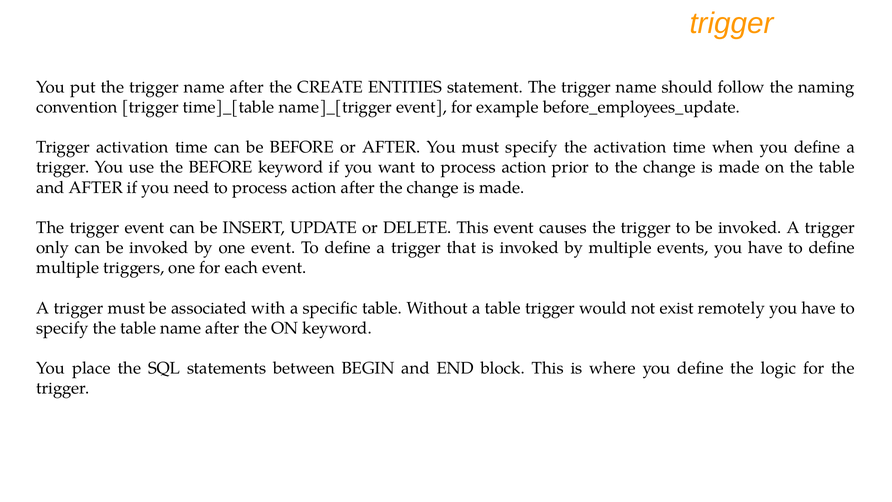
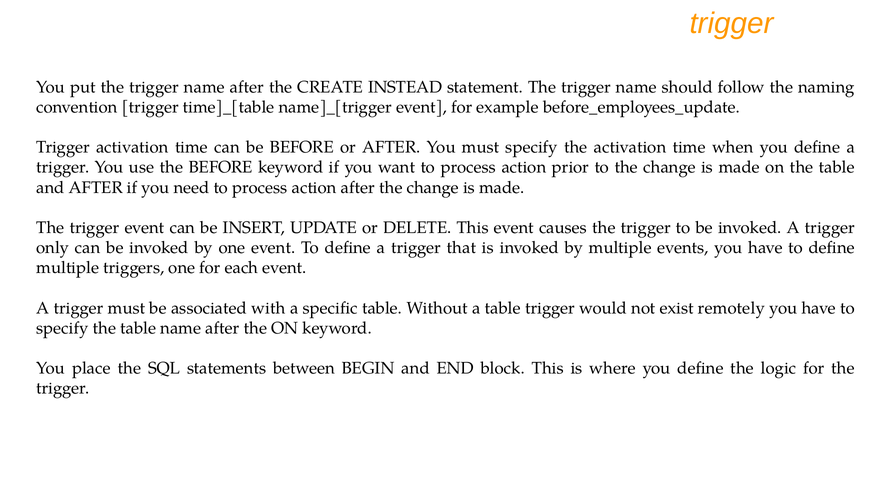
ENTITIES: ENTITIES -> INSTEAD
